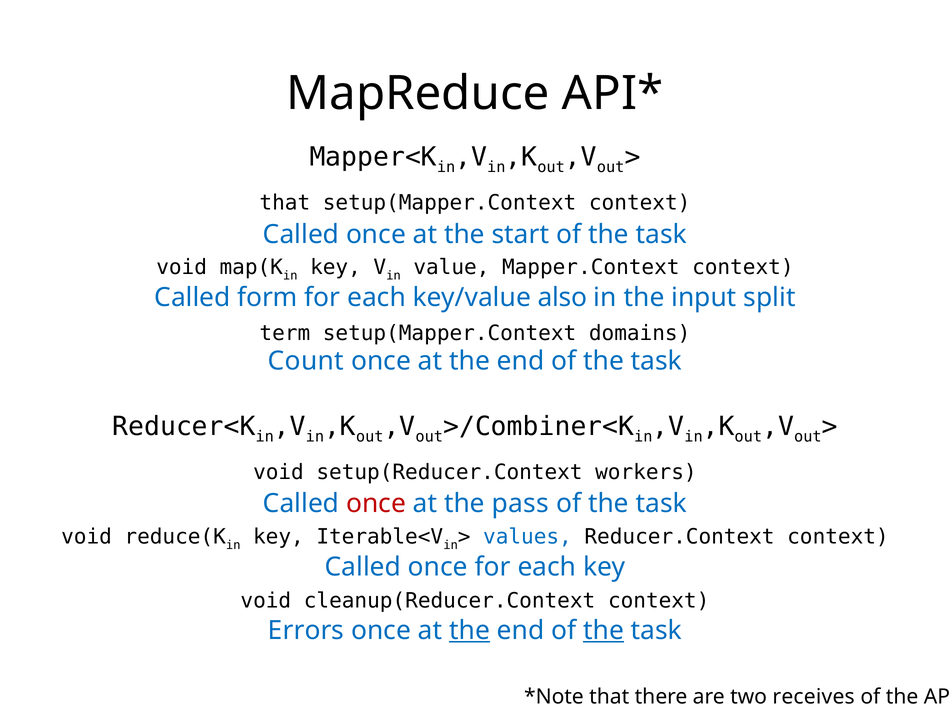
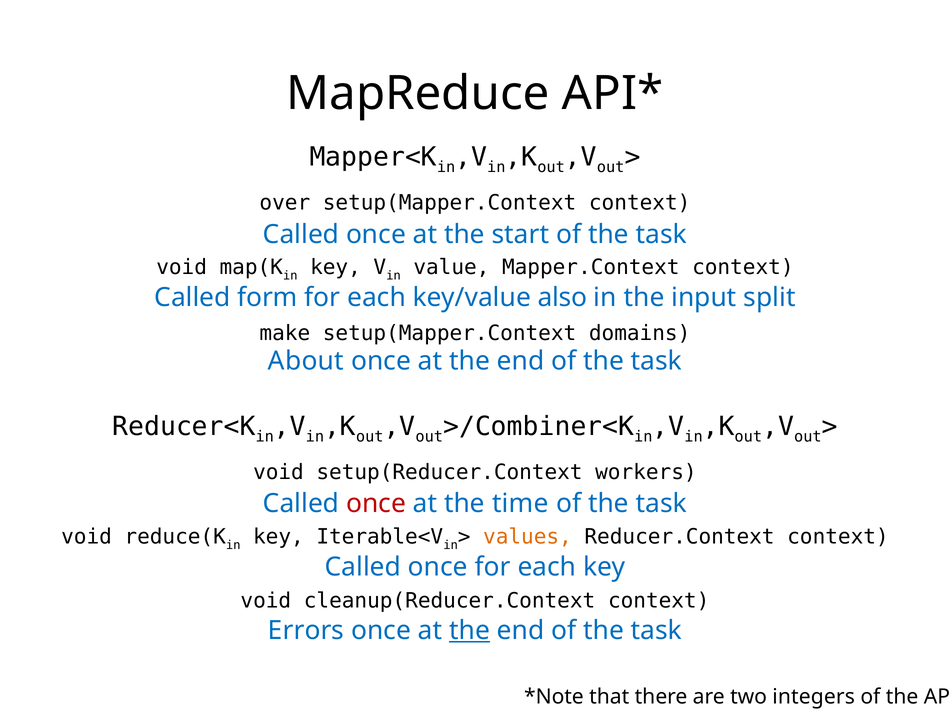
that at (285, 203): that -> over
term: term -> make
Count: Count -> About
pass: pass -> time
values colour: blue -> orange
the at (604, 630) underline: present -> none
receives: receives -> integers
